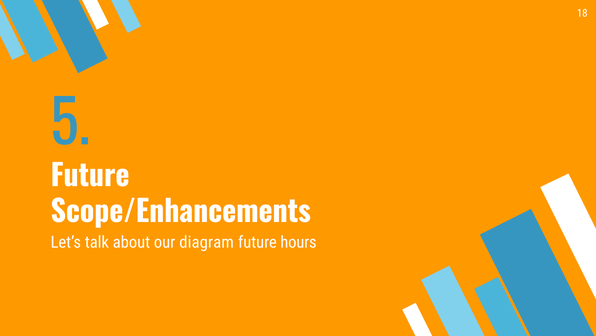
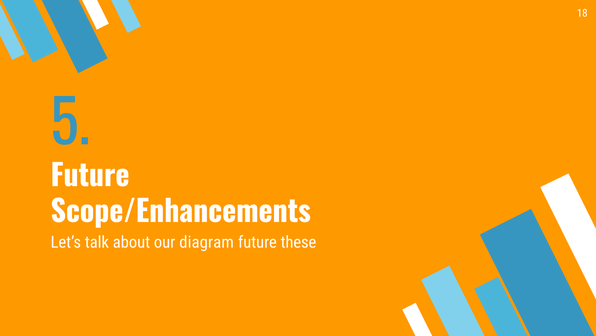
hours: hours -> these
